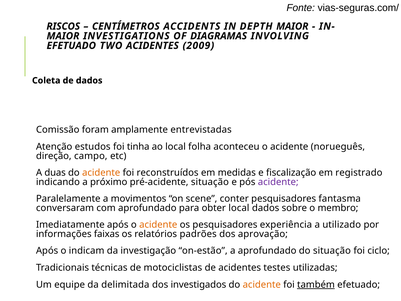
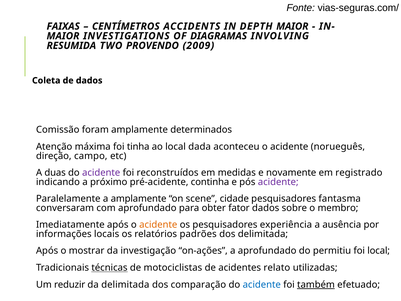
RISCOS: RISCOS -> FAIXAS
EFETUADO at (71, 46): EFETUADO -> RESUMIDA
TWO ACIDENTES: ACIDENTES -> PROVENDO
entrevistadas: entrevistadas -> determinados
estudos: estudos -> máxima
folha: folha -> dada
acidente at (101, 173) colour: orange -> purple
fiscalização: fiscalização -> novamente
pré-acidente situação: situação -> continha
a movimentos: movimentos -> amplamente
conter: conter -> cidade
obter local: local -> fator
utilizado: utilizado -> ausência
faixas: faixas -> locais
dos aprovação: aprovação -> delimitada
indicam: indicam -> mostrar
on-estão: on-estão -> on-ações
do situação: situação -> permitiu
foi ciclo: ciclo -> local
técnicas underline: none -> present
testes: testes -> relato
equipe: equipe -> reduzir
investigados: investigados -> comparação
acidente at (262, 284) colour: orange -> blue
